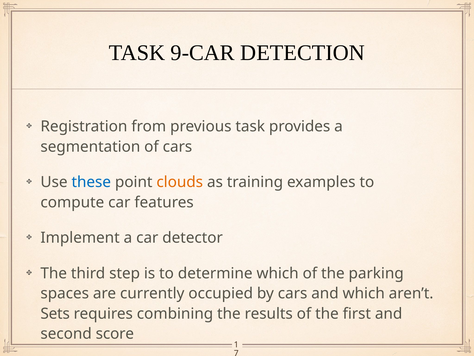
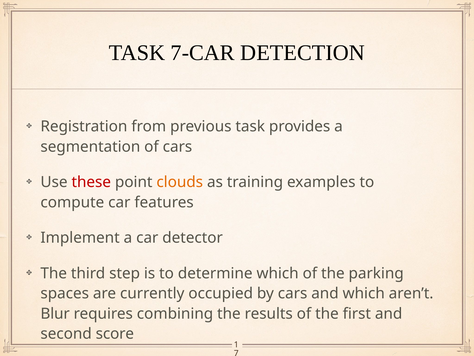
9-CAR: 9-CAR -> 7-CAR
these colour: blue -> red
Sets: Sets -> Blur
